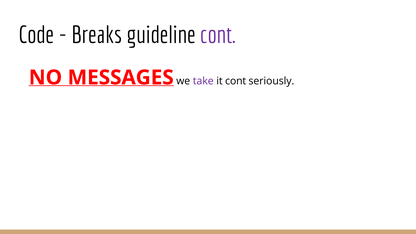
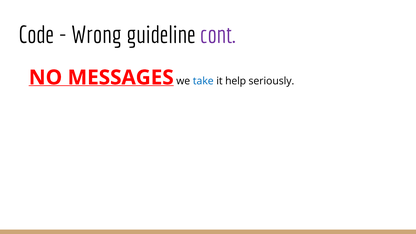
Breaks: Breaks -> Wrong
take colour: purple -> blue
it cont: cont -> help
